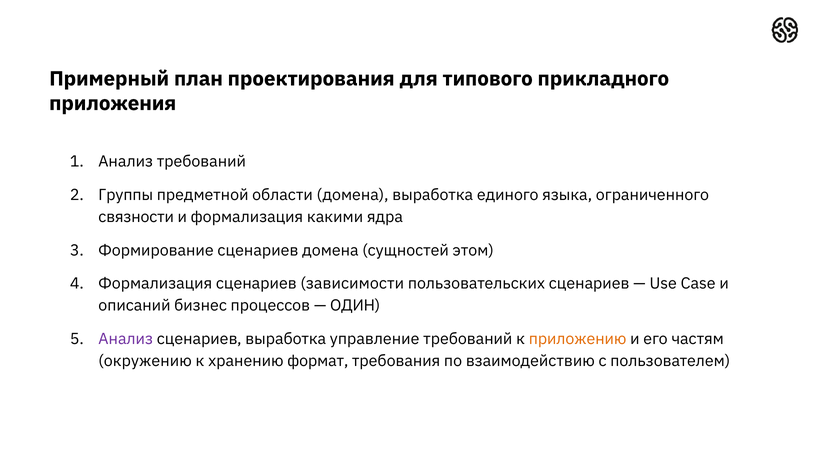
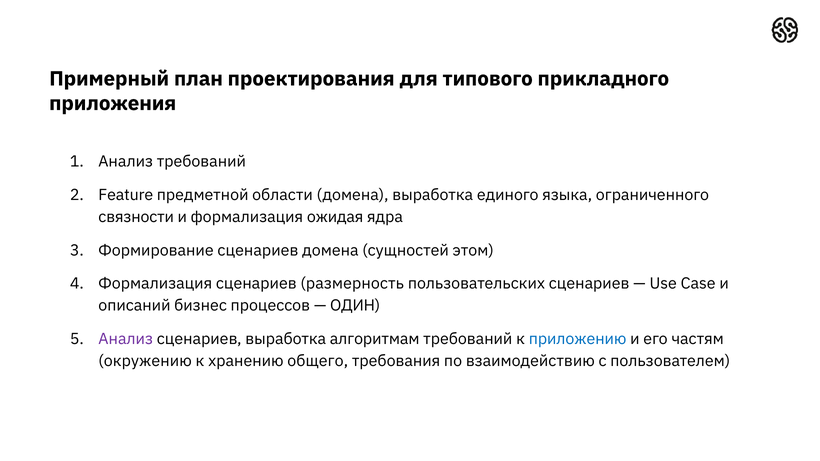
Группы: Группы -> Feature
какими: какими -> ожидая
зависимости: зависимости -> размерность
управление: управление -> алгоритмам
приложению colour: orange -> blue
формат: формат -> общего
